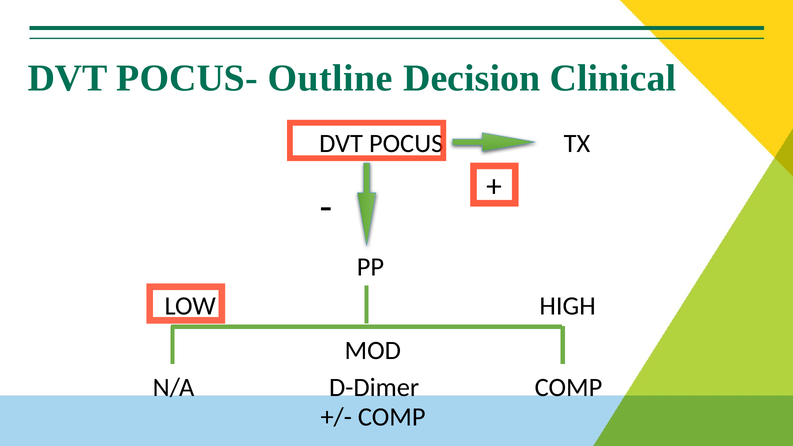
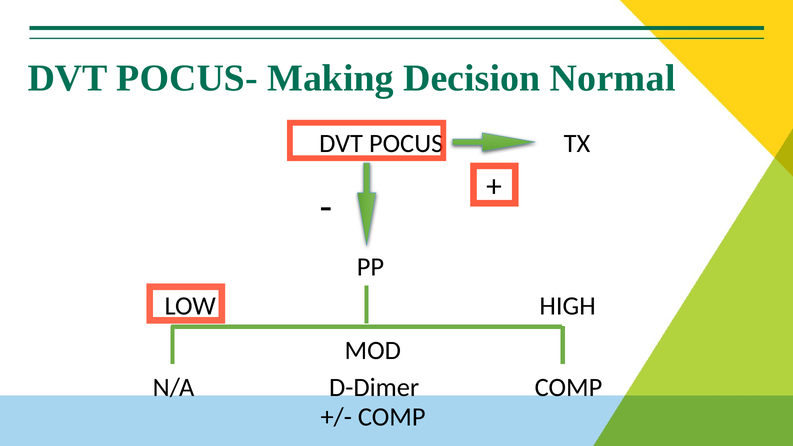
Outline: Outline -> Making
Clinical: Clinical -> Normal
